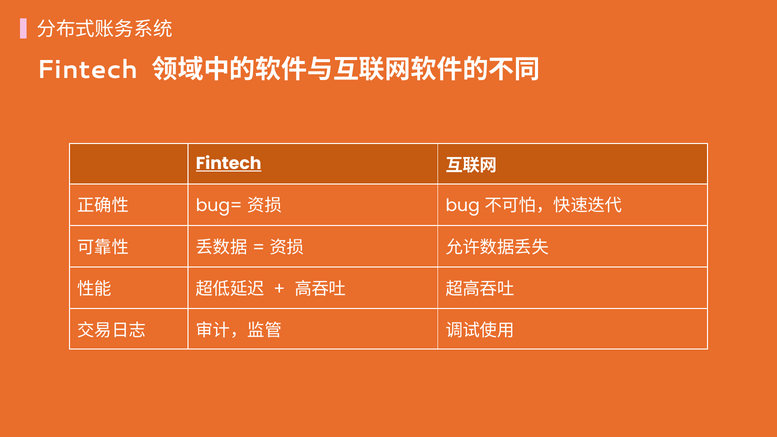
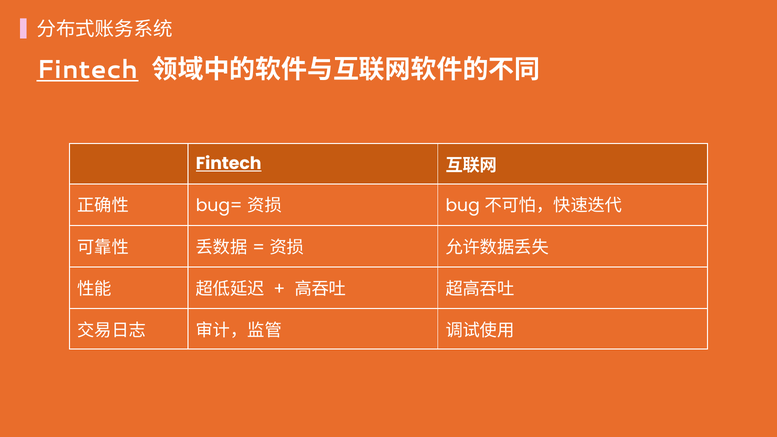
Fintech at (87, 70) underline: none -> present
